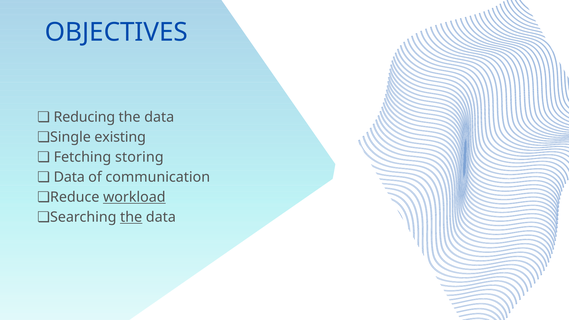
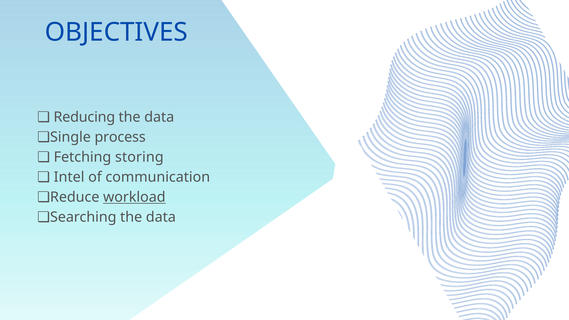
existing: existing -> process
Data at (69, 177): Data -> Intel
the at (131, 217) underline: present -> none
